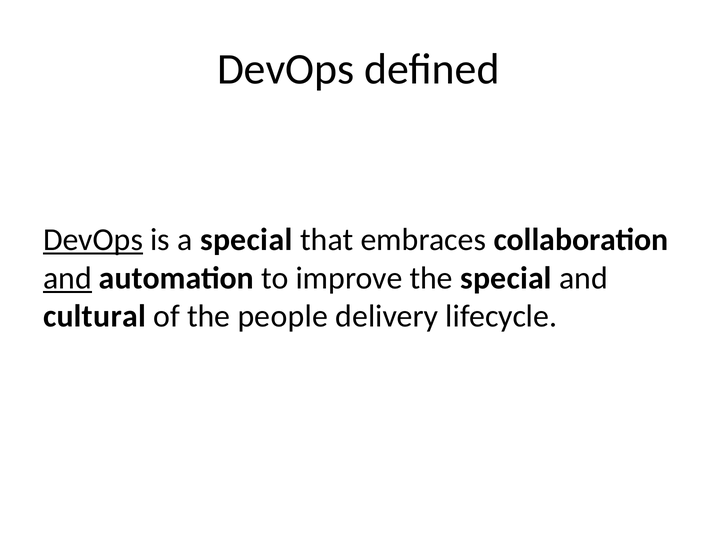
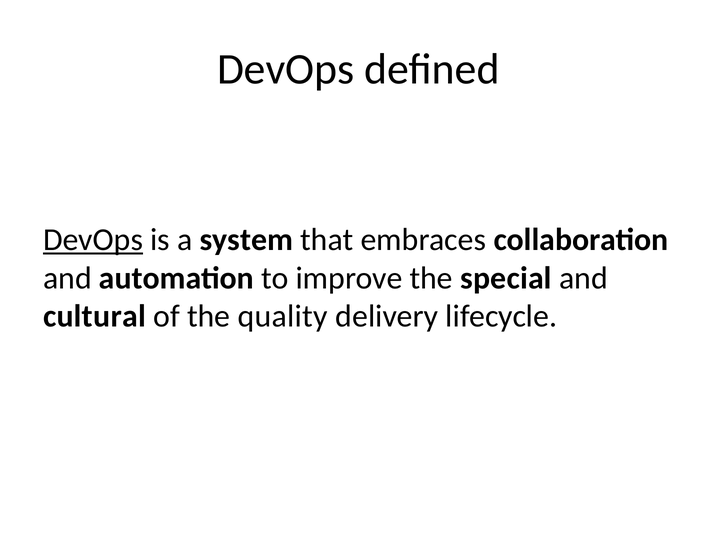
a special: special -> system
and at (67, 278) underline: present -> none
people: people -> quality
